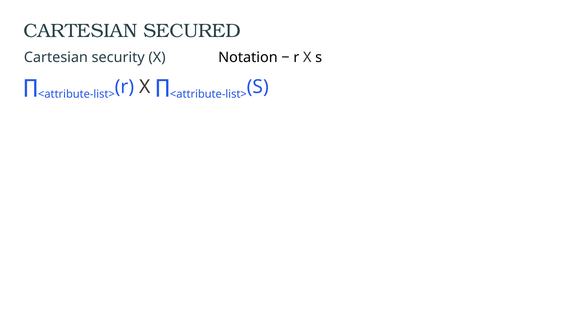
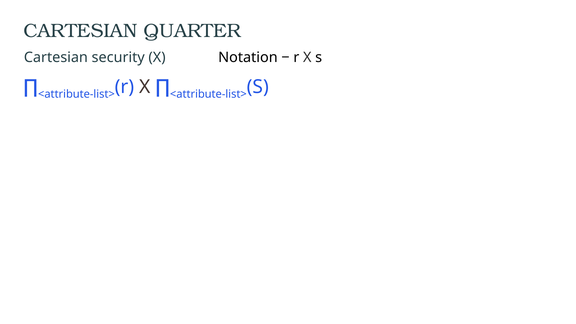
SECURED: SECURED -> QUARTER
